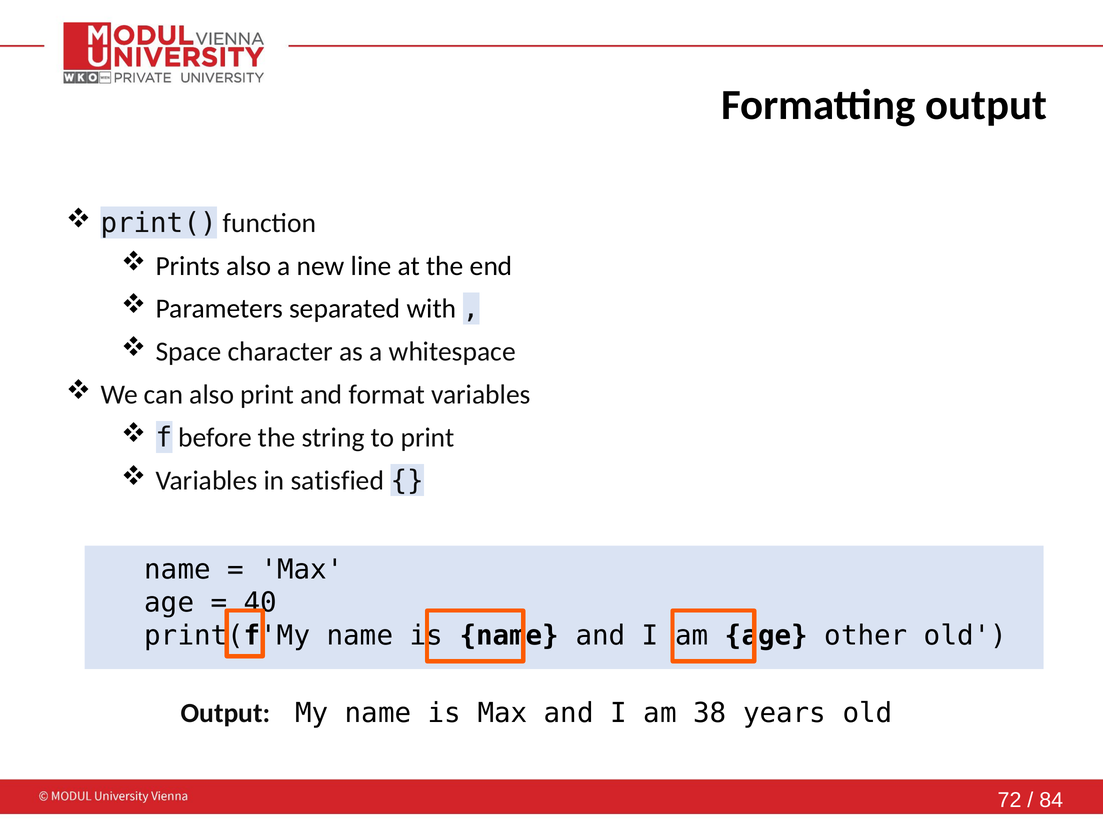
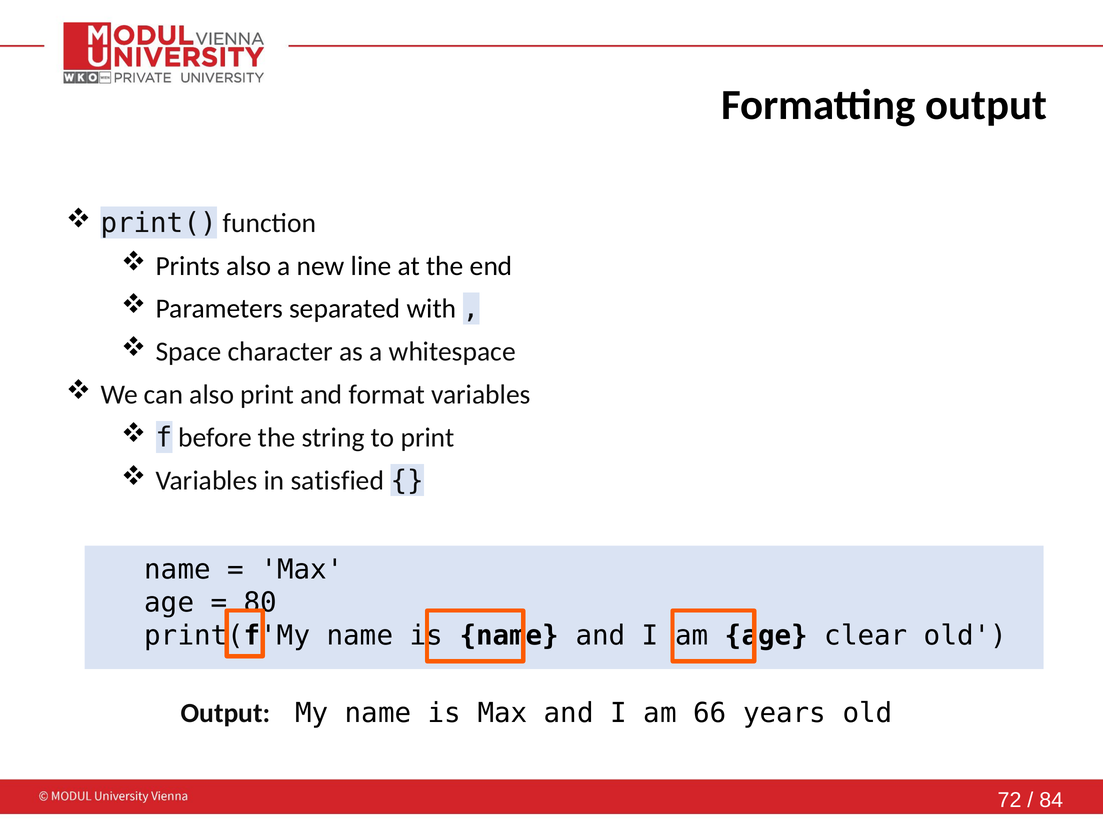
40: 40 -> 80
other: other -> clear
38: 38 -> 66
